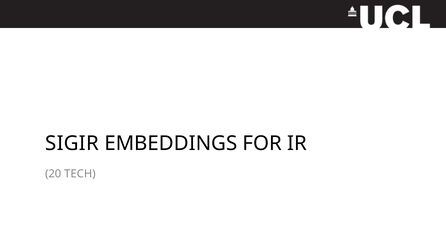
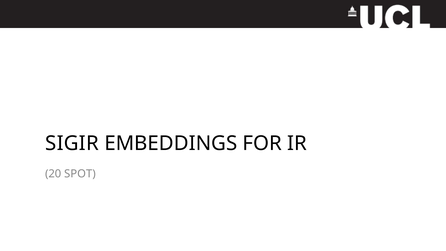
TECH: TECH -> SPOT
